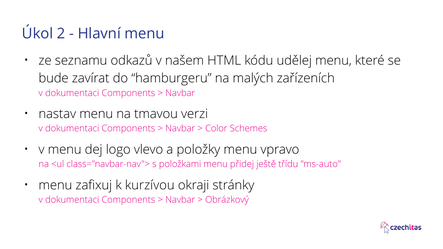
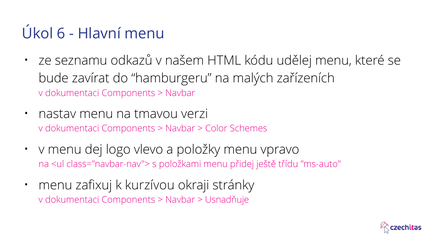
2: 2 -> 6
Obrázkový: Obrázkový -> Usnadňuje
